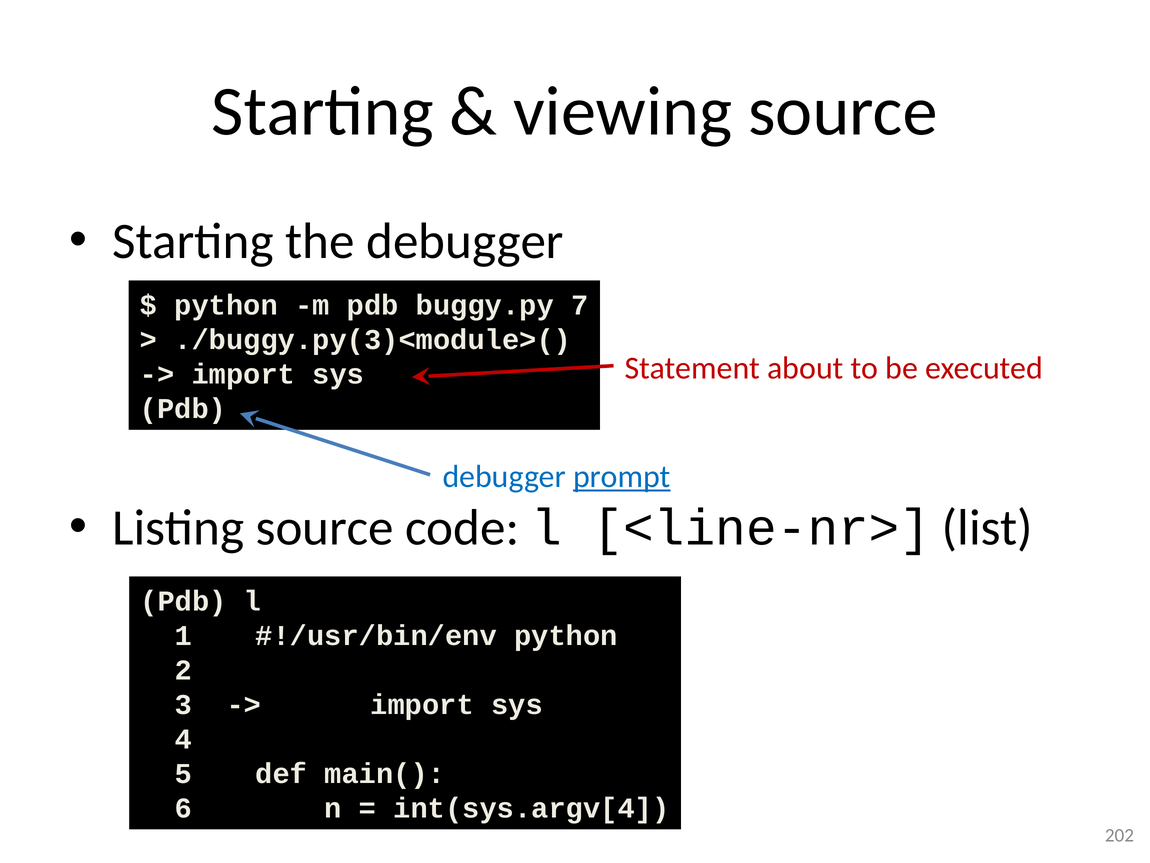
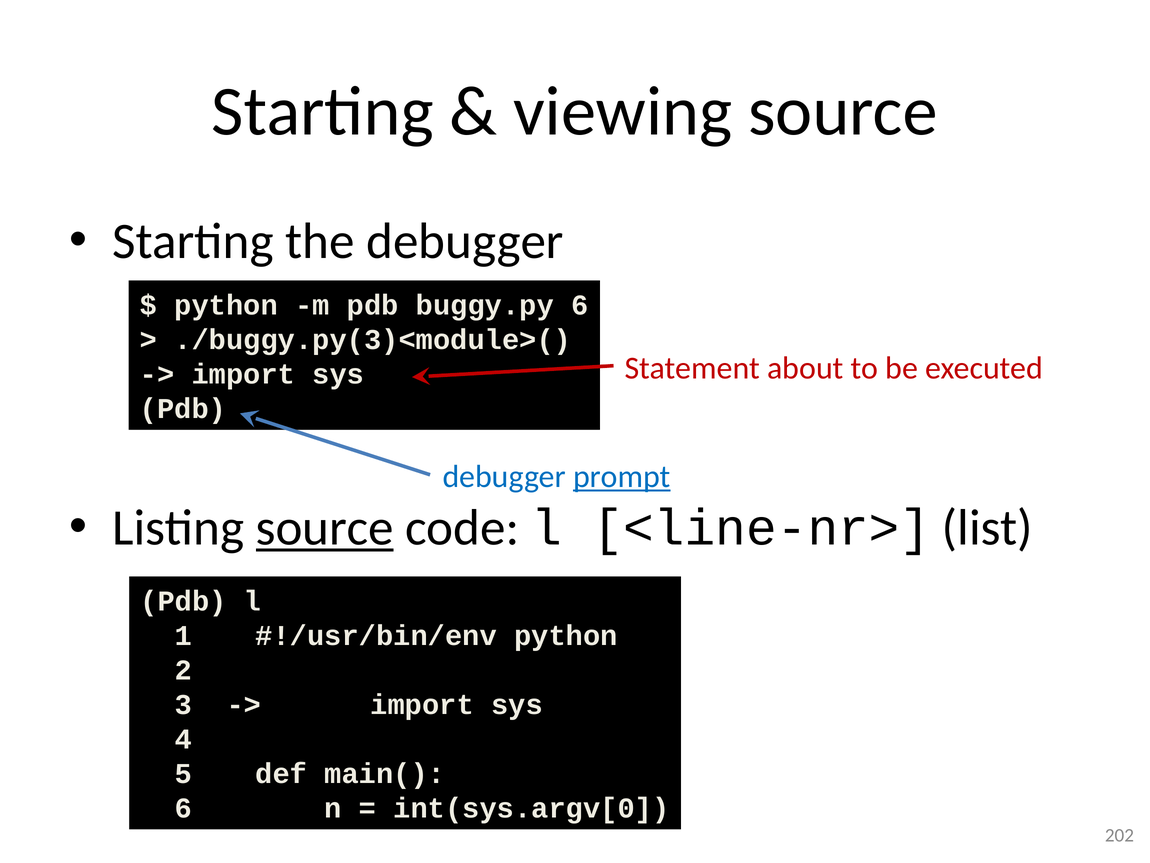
buggy.py 7: 7 -> 6
source at (325, 528) underline: none -> present
int(sys.argv[4: int(sys.argv[4 -> int(sys.argv[0
